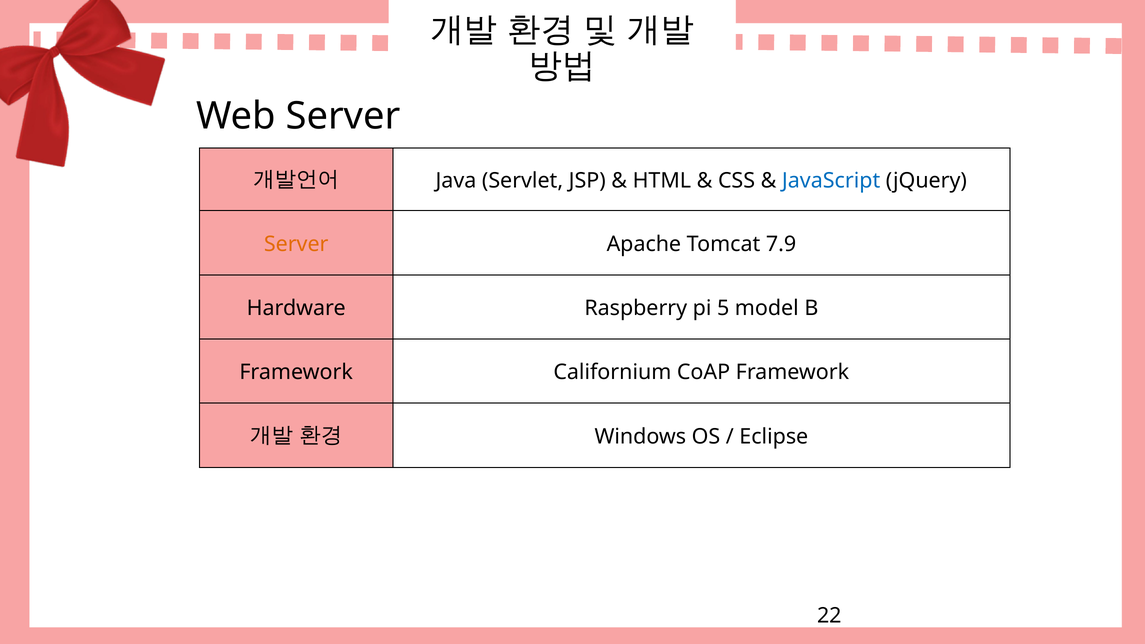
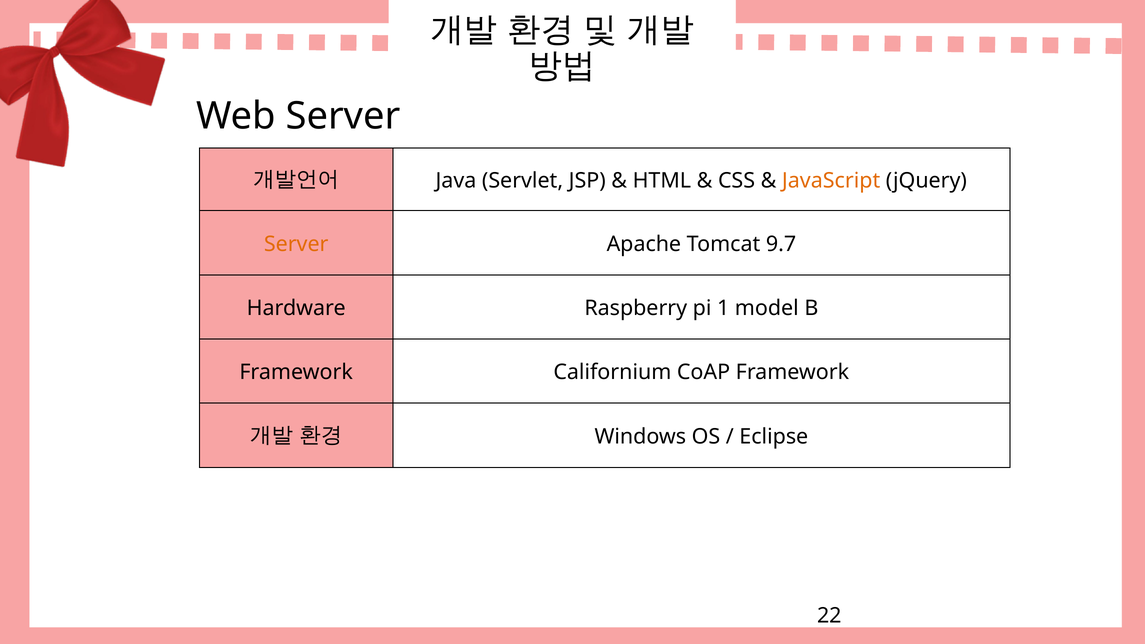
JavaScript colour: blue -> orange
7.9: 7.9 -> 9.7
5: 5 -> 1
